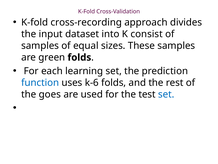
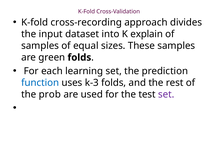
consist: consist -> explain
k-6: k-6 -> k-3
goes: goes -> prob
set at (166, 94) colour: blue -> purple
